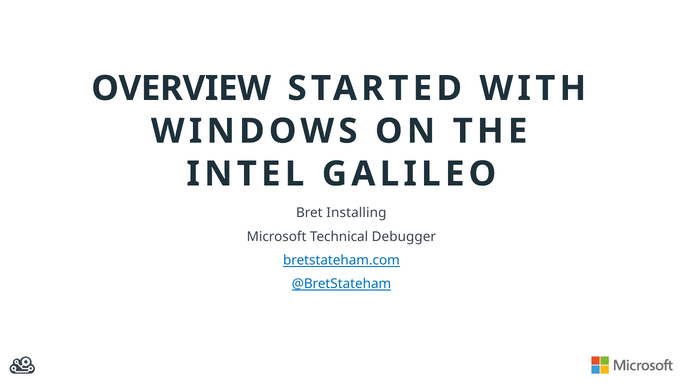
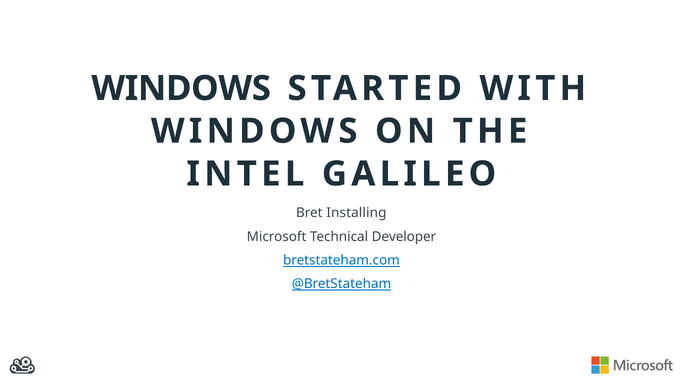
OVERVIEW at (181, 89): OVERVIEW -> WINDOWS
Debugger: Debugger -> Developer
